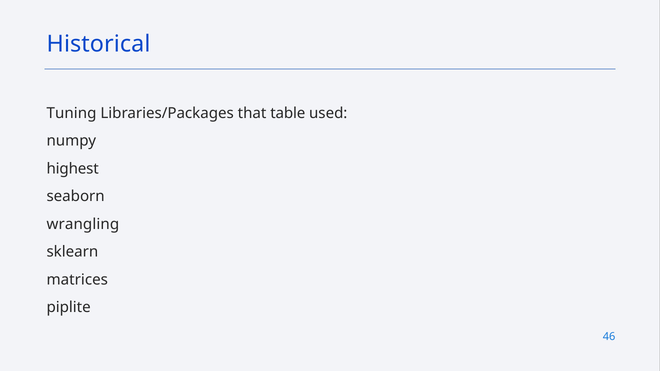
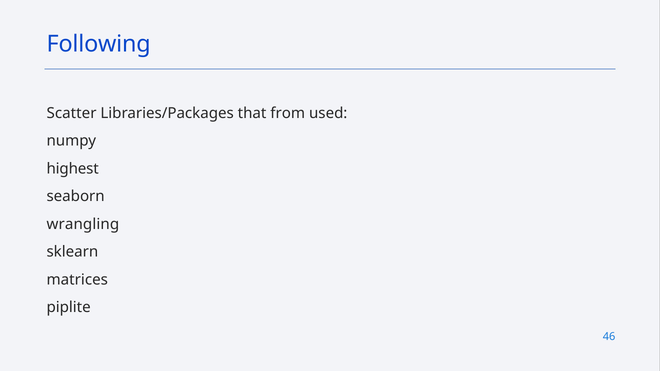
Historical: Historical -> Following
Tuning: Tuning -> Scatter
table: table -> from
